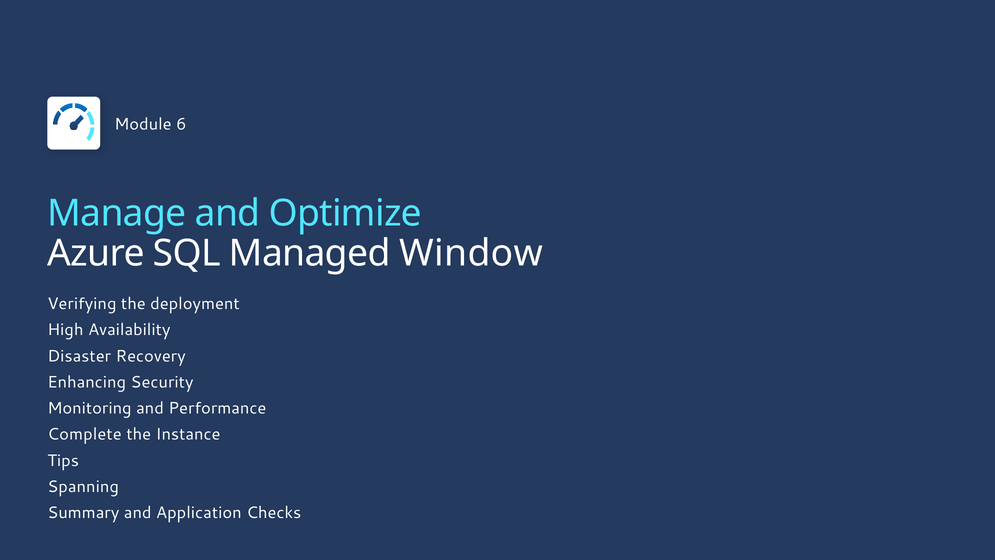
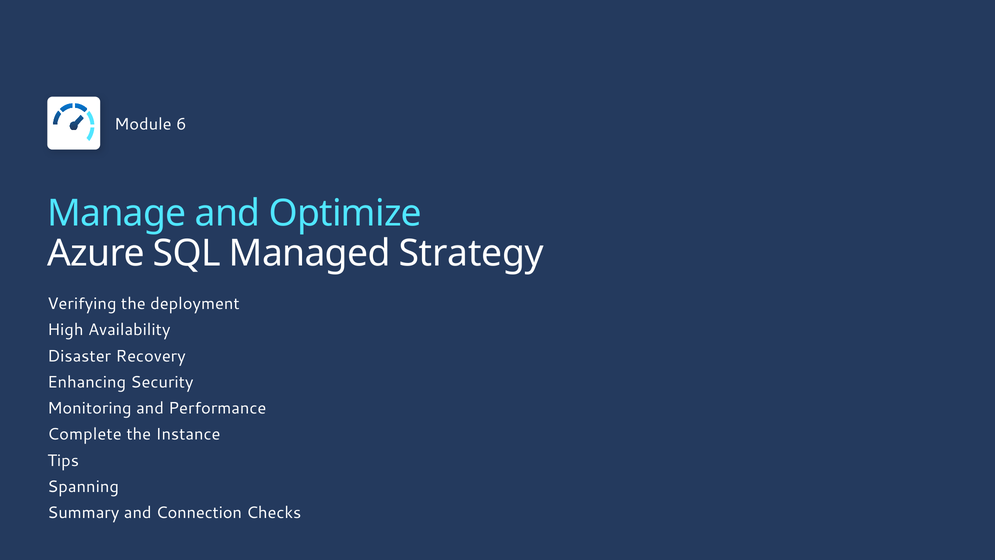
Window: Window -> Strategy
Application: Application -> Connection
